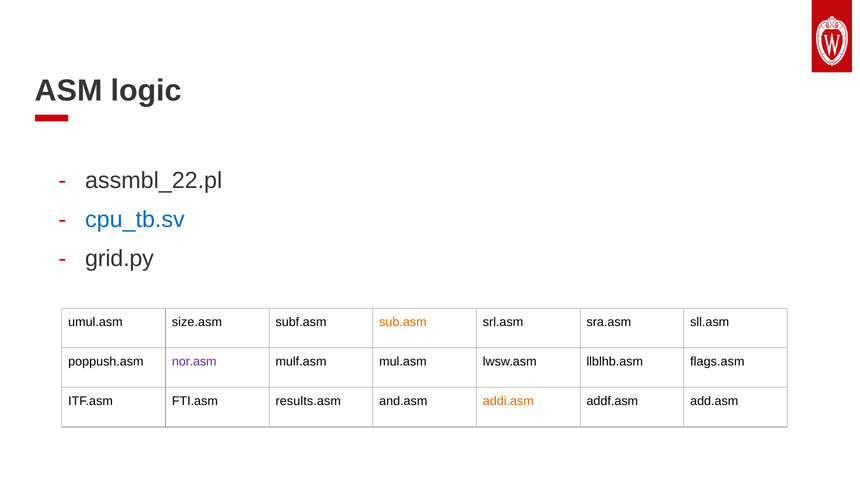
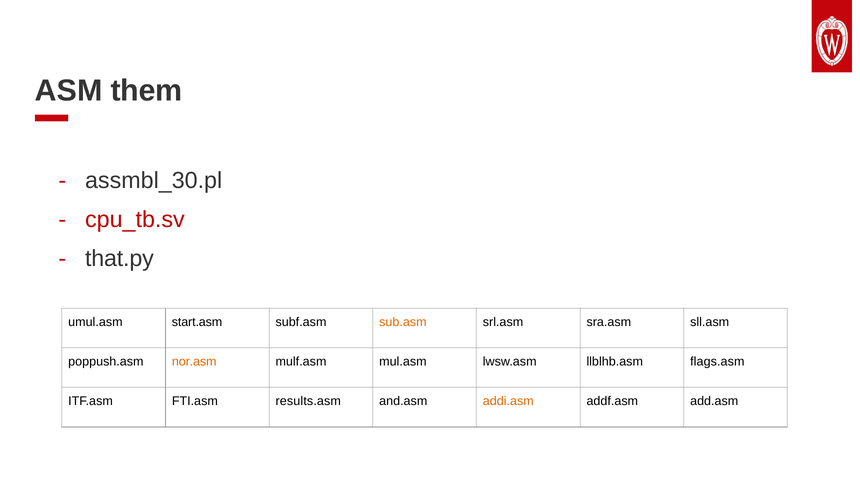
logic: logic -> them
assmbl_22.pl: assmbl_22.pl -> assmbl_30.pl
cpu_tb.sv colour: blue -> red
grid.py: grid.py -> that.py
size.asm: size.asm -> start.asm
nor.asm colour: purple -> orange
